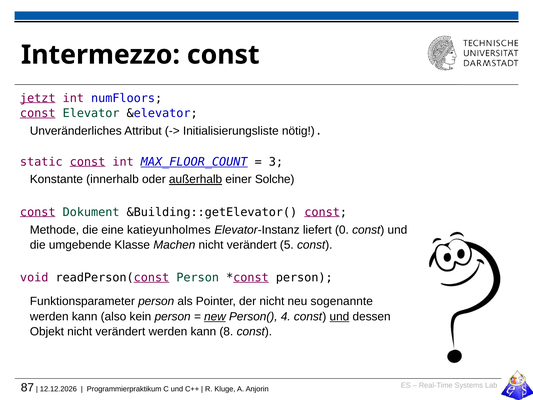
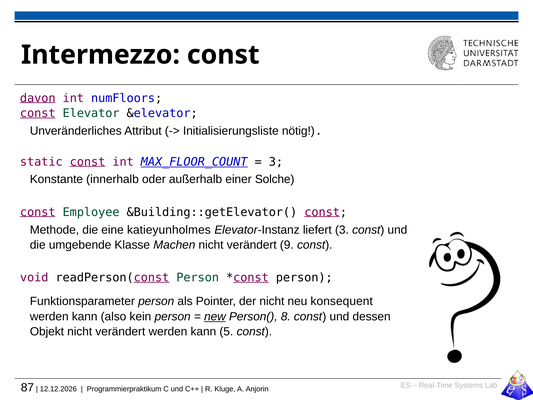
jetzt: jetzt -> davon
außerhalb underline: present -> none
Dokument: Dokument -> Employee
liefert 0: 0 -> 3
5: 5 -> 9
sogenannte: sogenannte -> konsequent
4: 4 -> 8
und at (339, 316) underline: present -> none
8: 8 -> 5
